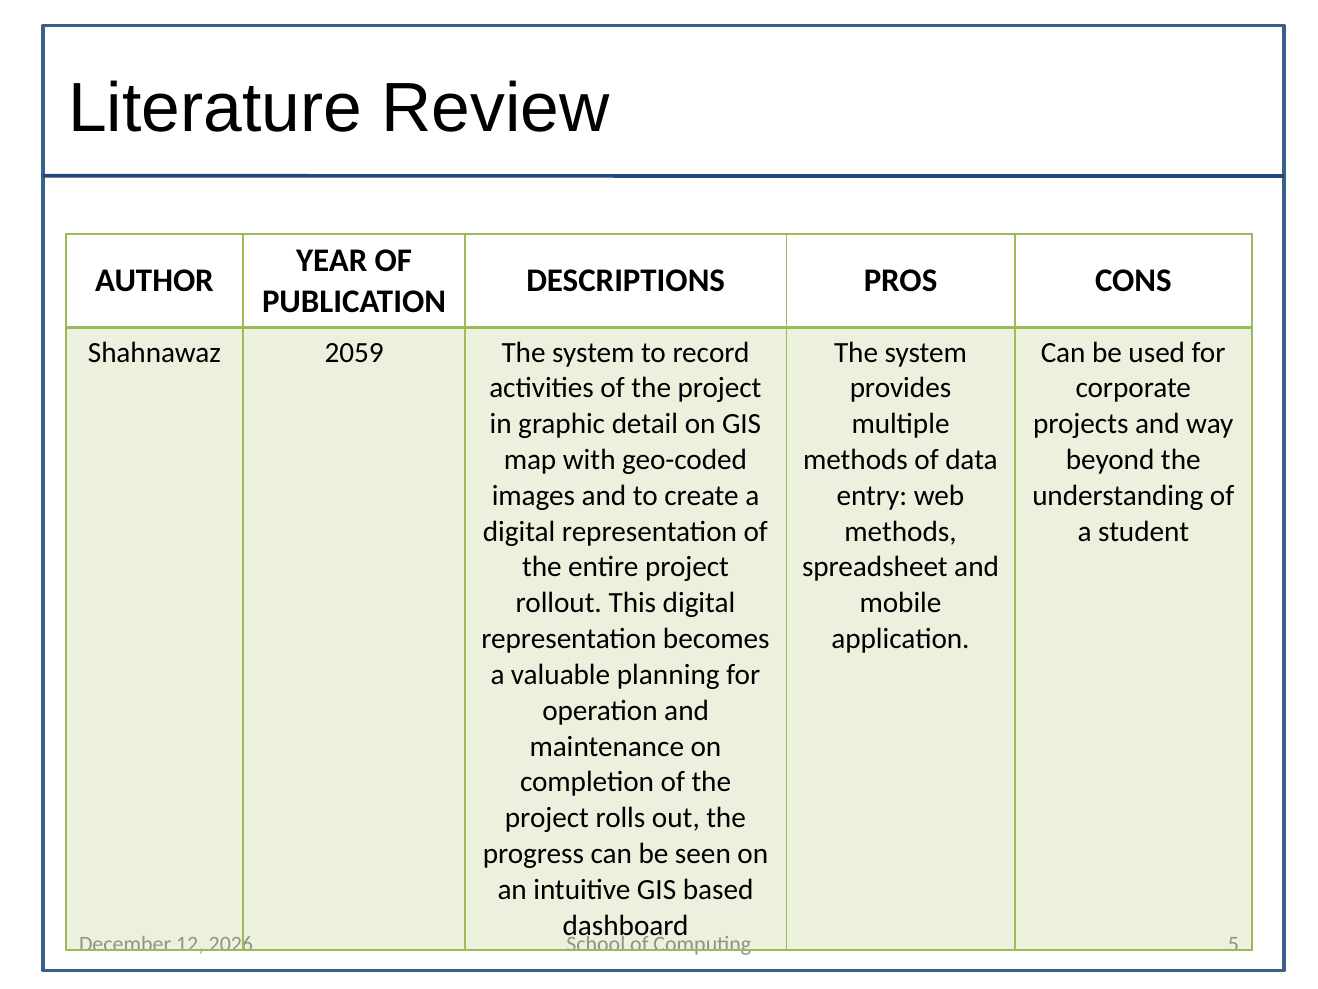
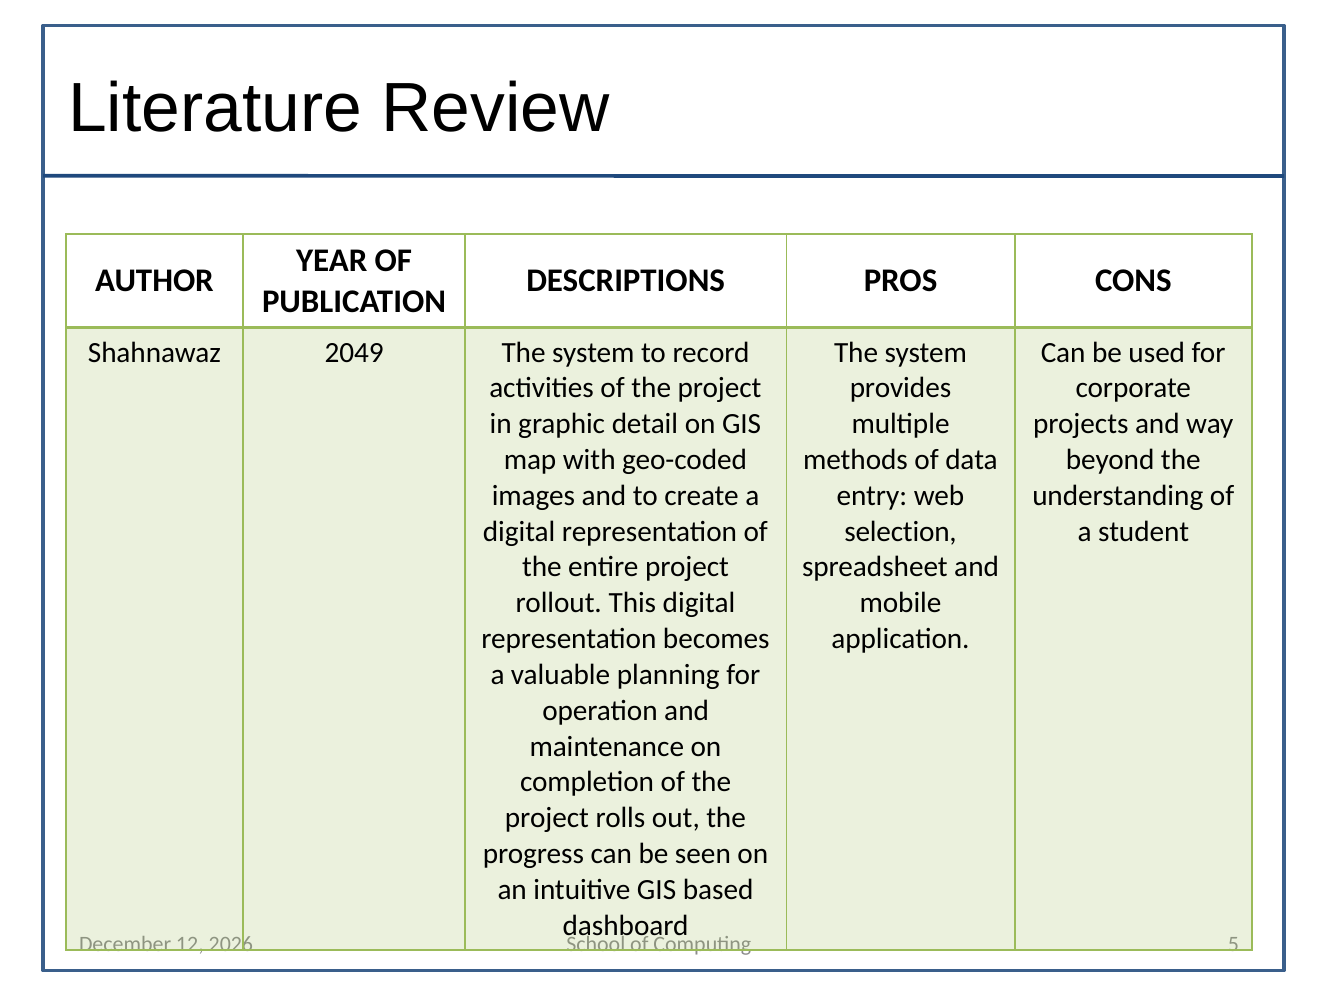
2059: 2059 -> 2049
methods at (900, 531): methods -> selection
